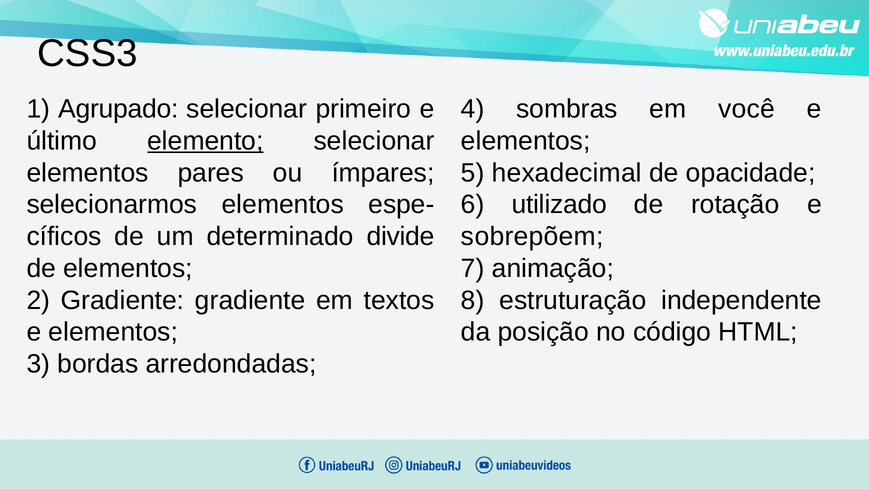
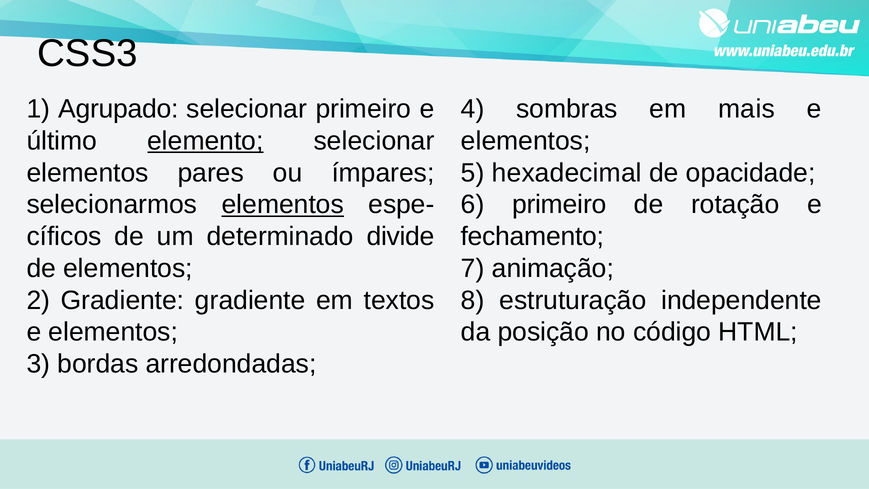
você: você -> mais
elementos at (283, 205) underline: none -> present
6 utilizado: utilizado -> primeiro
sobrepõem: sobrepõem -> fechamento
